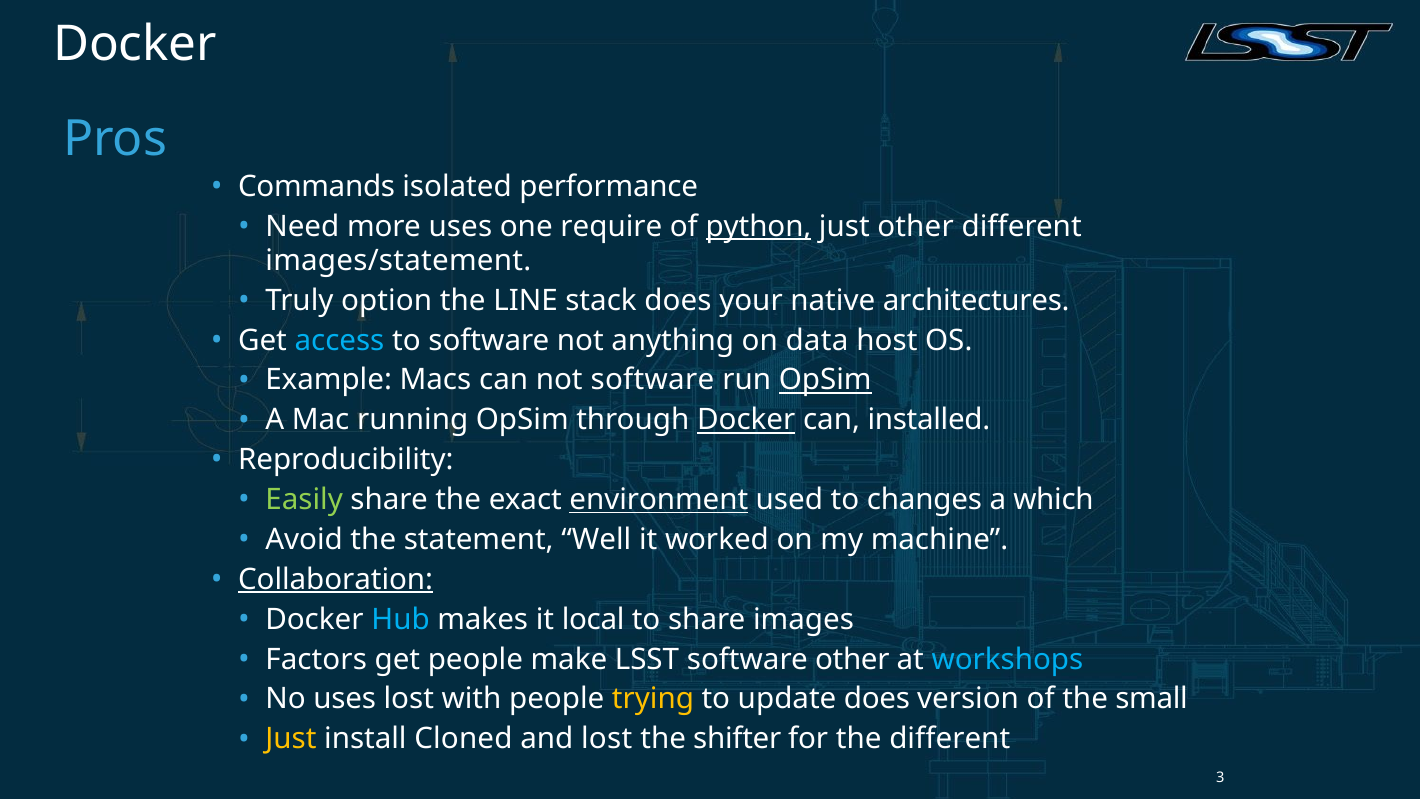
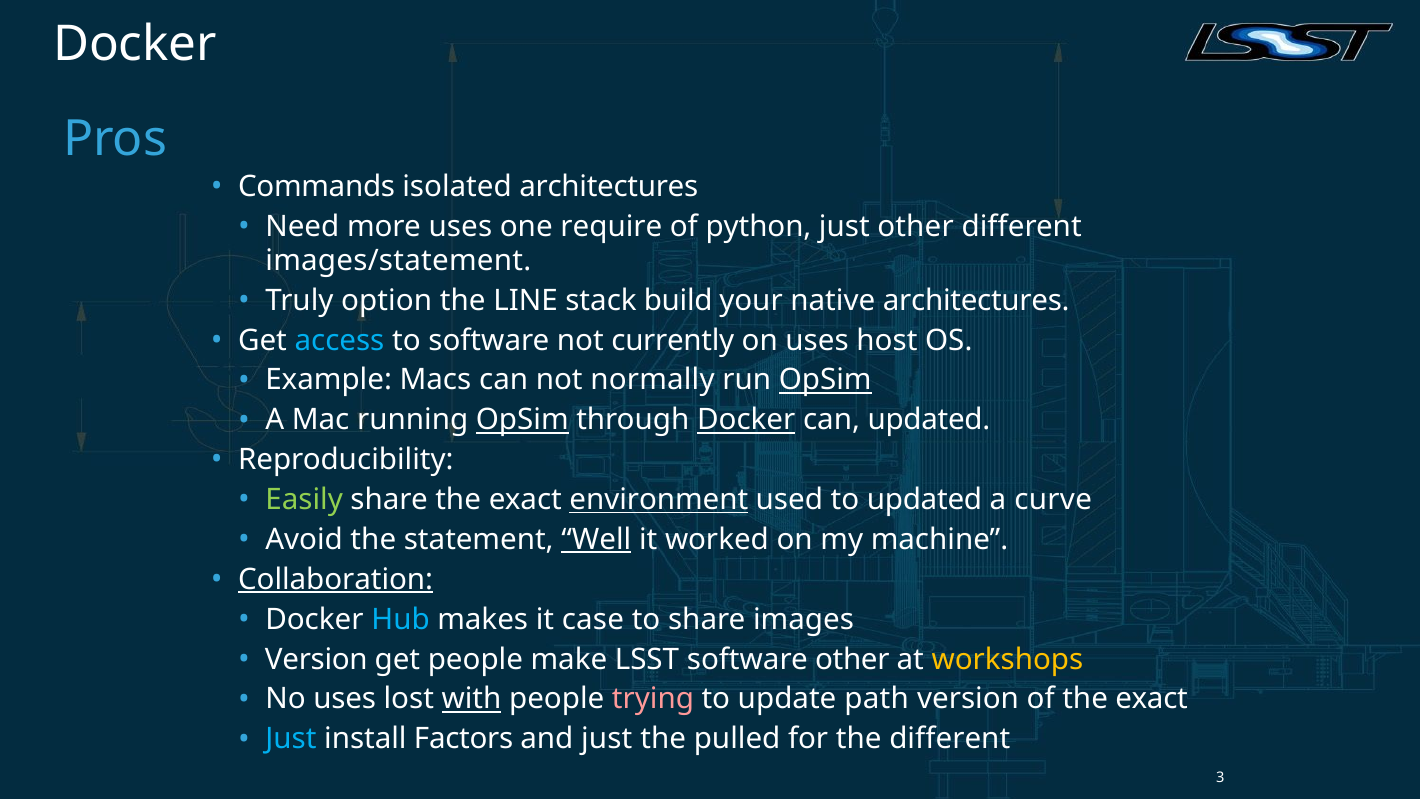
isolated performance: performance -> architectures
python underline: present -> none
stack does: does -> build
anything: anything -> currently
on data: data -> uses
not software: software -> normally
OpSim at (522, 420) underline: none -> present
can installed: installed -> updated
to changes: changes -> updated
which: which -> curve
Well underline: none -> present
local: local -> case
Factors at (316, 659): Factors -> Version
workshops colour: light blue -> yellow
with underline: none -> present
trying colour: yellow -> pink
update does: does -> path
of the small: small -> exact
Just at (291, 739) colour: yellow -> light blue
Cloned: Cloned -> Factors
and lost: lost -> just
shifter: shifter -> pulled
